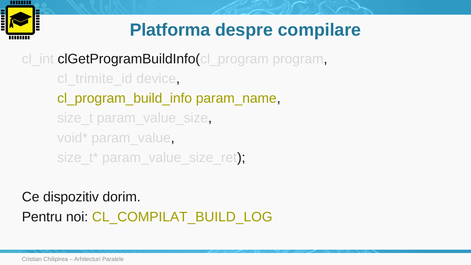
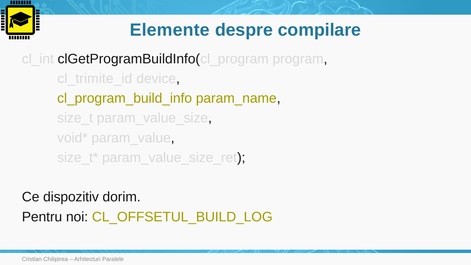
Platforma: Platforma -> Elemente
CL_COMPILAT_BUILD_LOG: CL_COMPILAT_BUILD_LOG -> CL_OFFSETUL_BUILD_LOG
